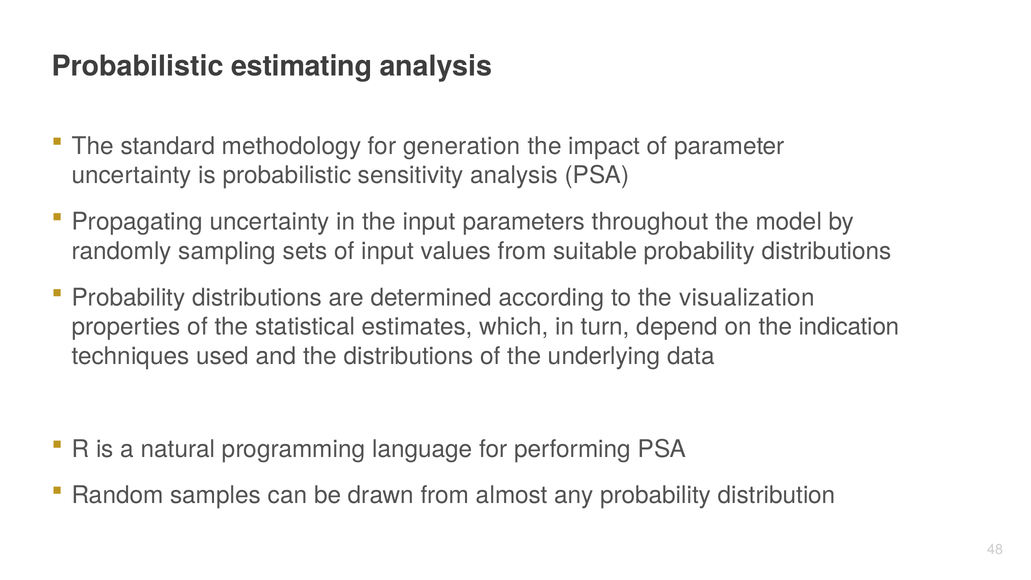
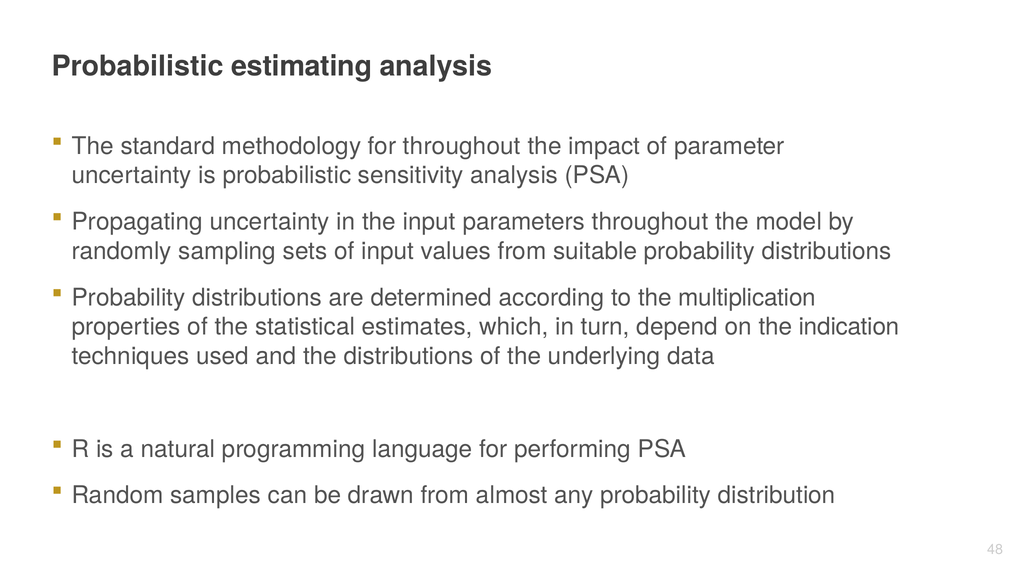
for generation: generation -> throughout
visualization: visualization -> multiplication
